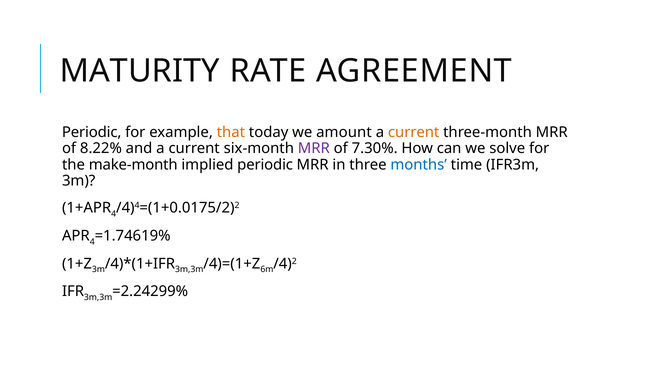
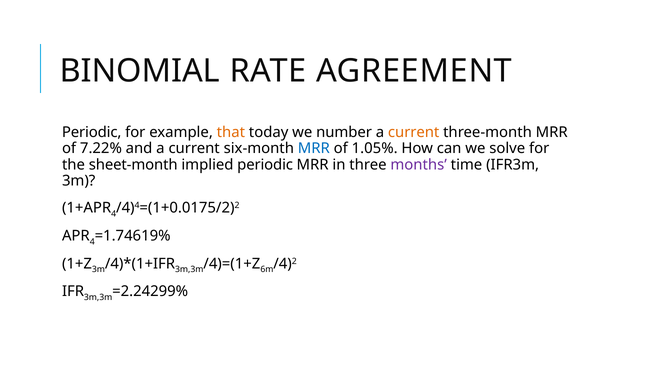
MATURITY: MATURITY -> BINOMIAL
amount: amount -> number
8.22%: 8.22% -> 7.22%
MRR at (314, 149) colour: purple -> blue
7.30%: 7.30% -> 1.05%
make-month: make-month -> sheet-month
months colour: blue -> purple
